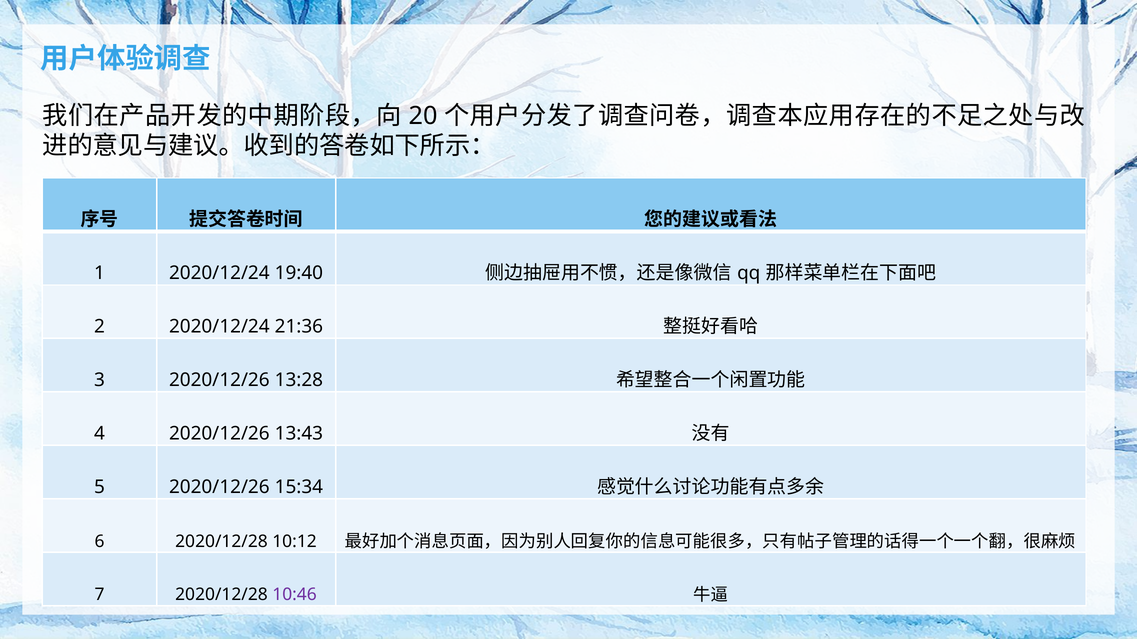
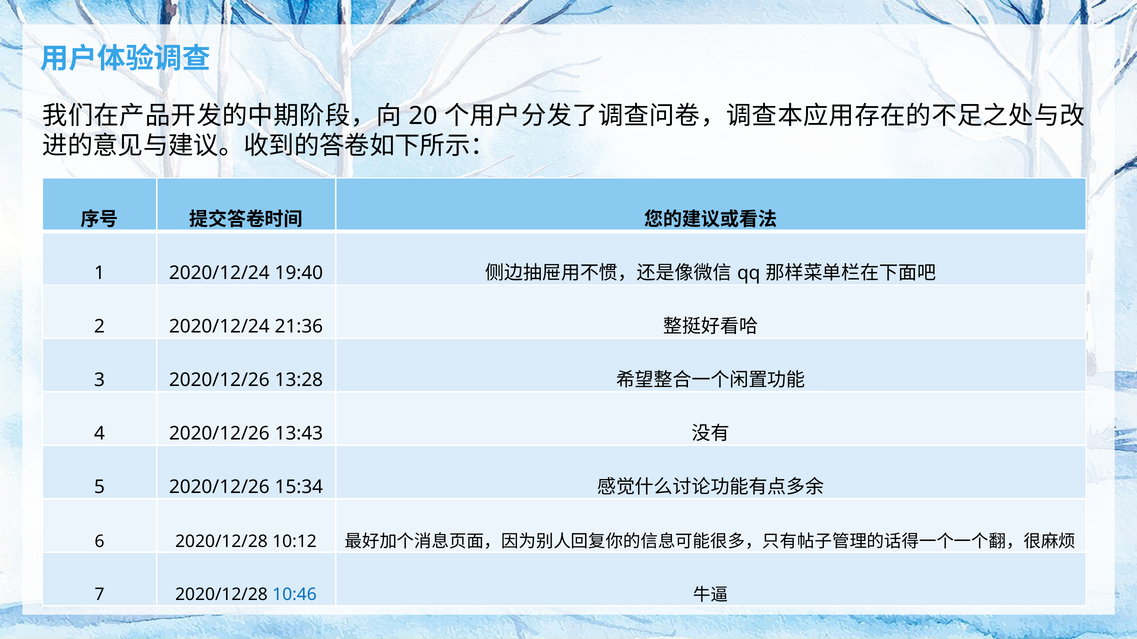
10:46 colour: purple -> blue
